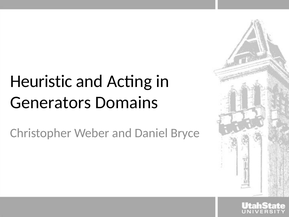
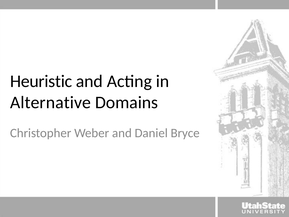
Generators: Generators -> Alternative
